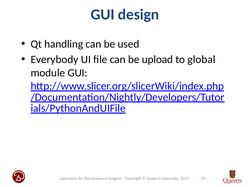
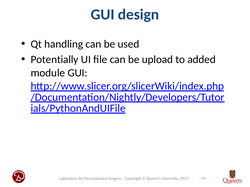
Everybody: Everybody -> Potentially
global: global -> added
